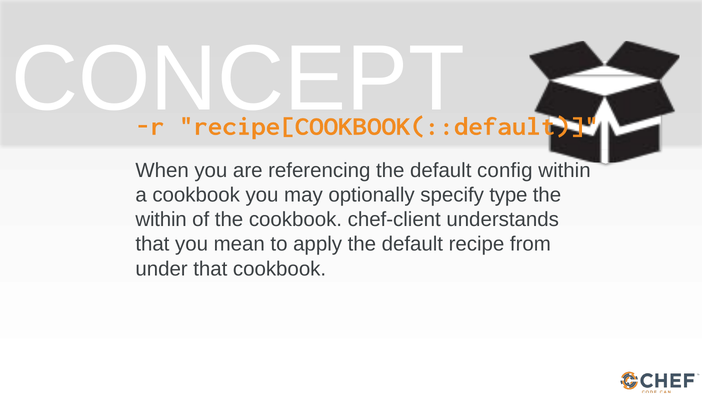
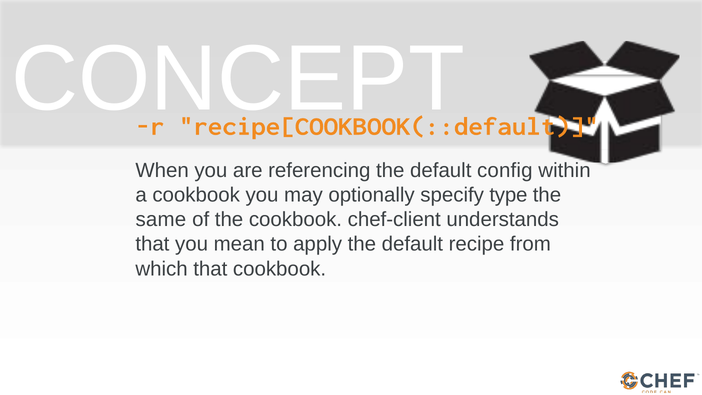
within at (161, 220): within -> same
under: under -> which
